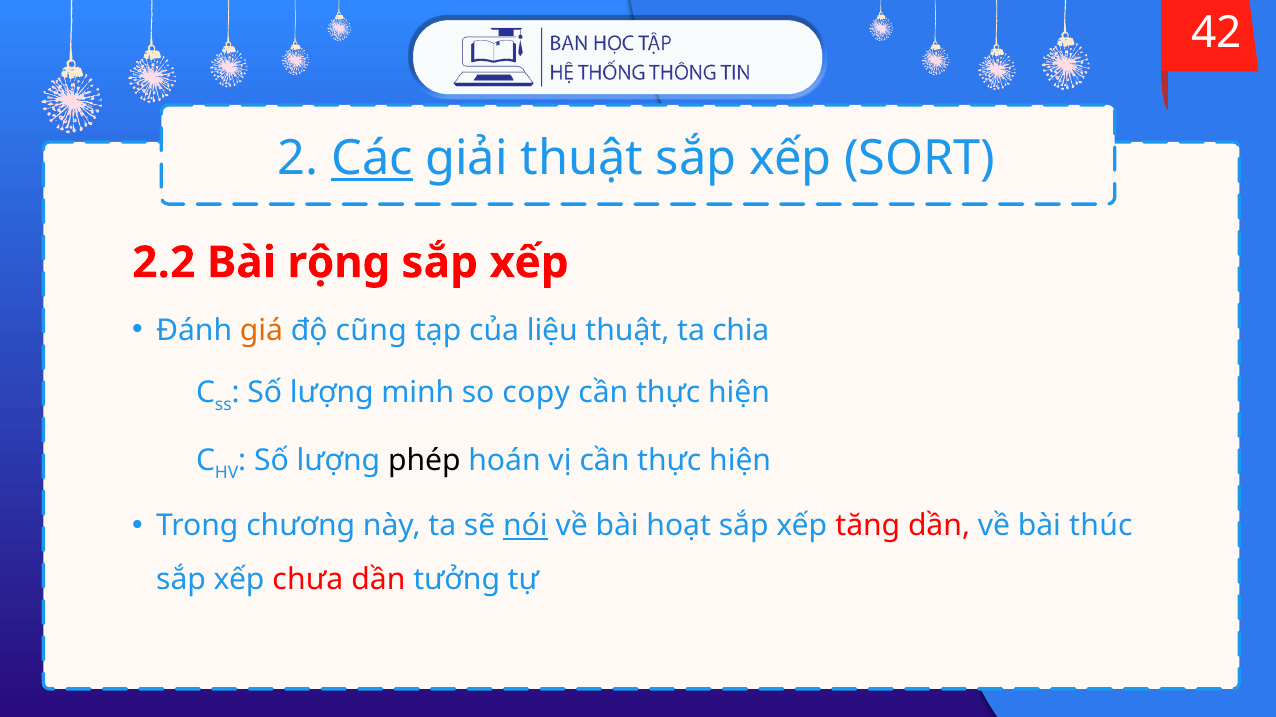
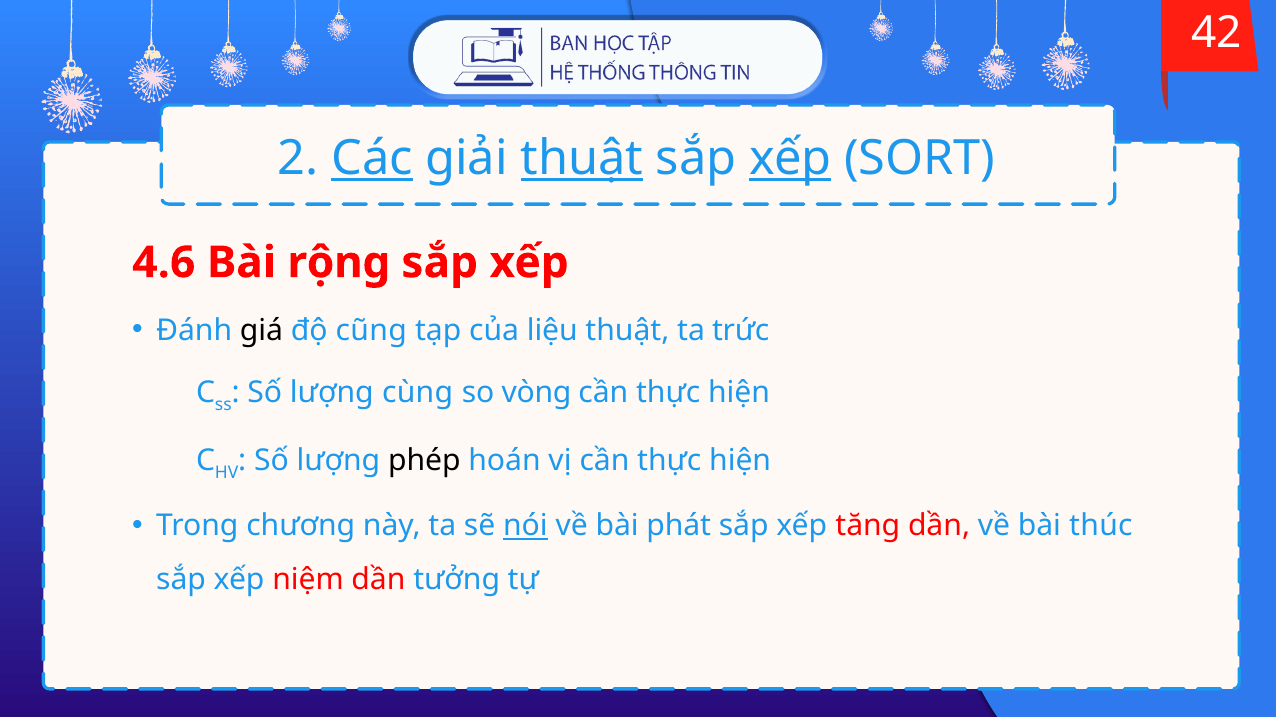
thuật at (582, 159) underline: none -> present
xếp at (790, 159) underline: none -> present
2.2: 2.2 -> 4.6
giá colour: orange -> black
chia: chia -> trức
minh: minh -> cùng
copy: copy -> vòng
hoạt: hoạt -> phát
chưa: chưa -> niệm
